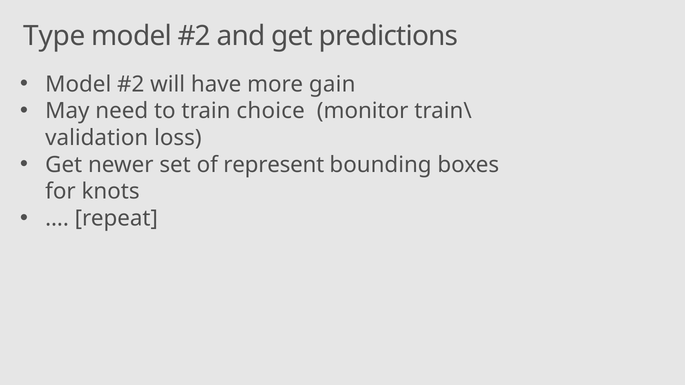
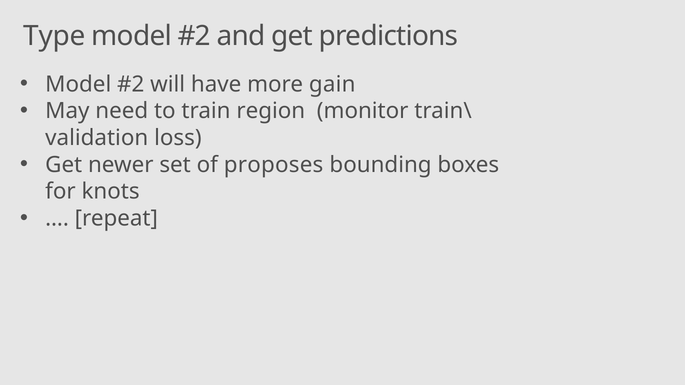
choice: choice -> region
represent: represent -> proposes
